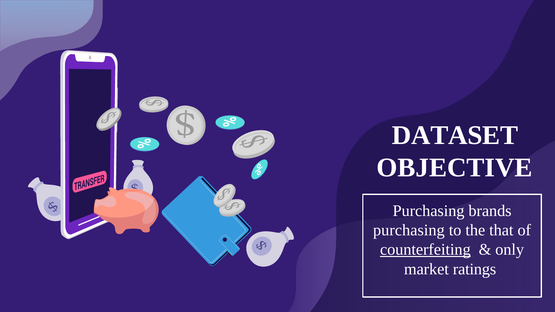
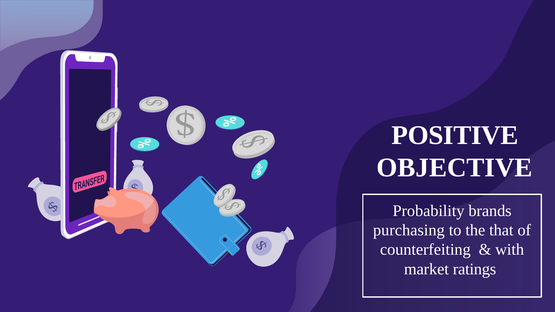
DATASET: DATASET -> POSITIVE
Purchasing at (429, 211): Purchasing -> Probability
counterfeiting underline: present -> none
only: only -> with
